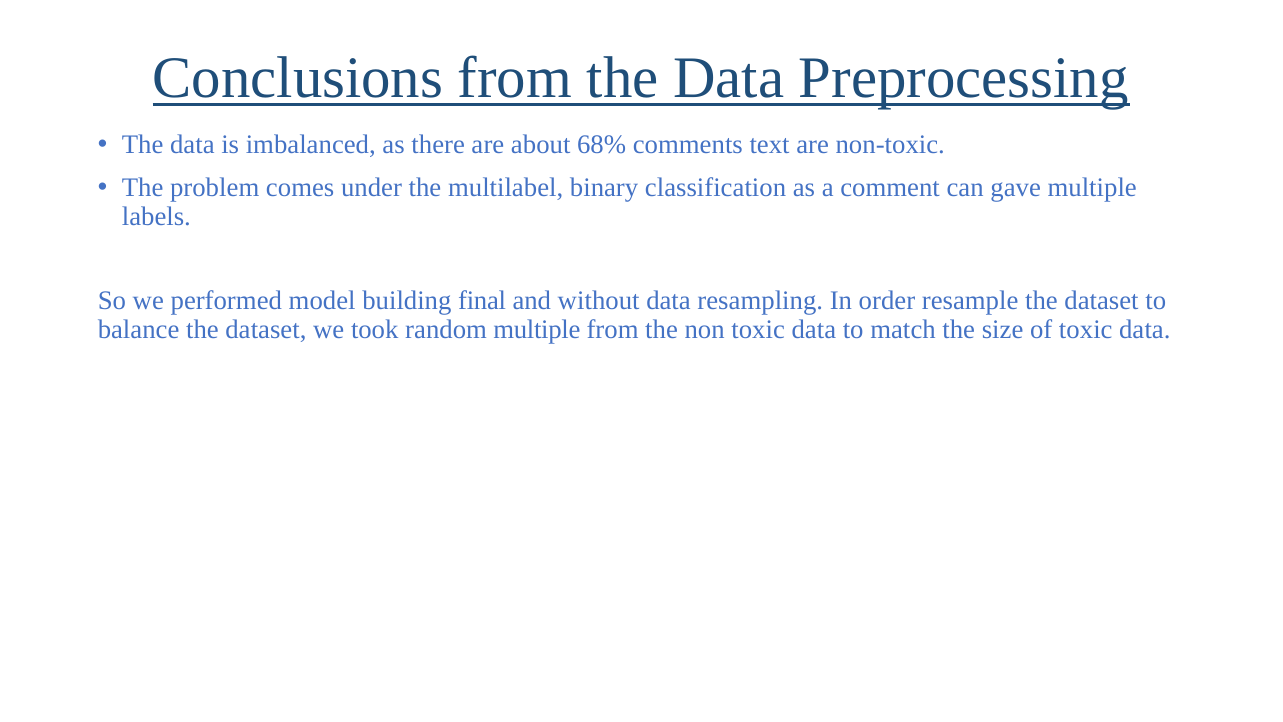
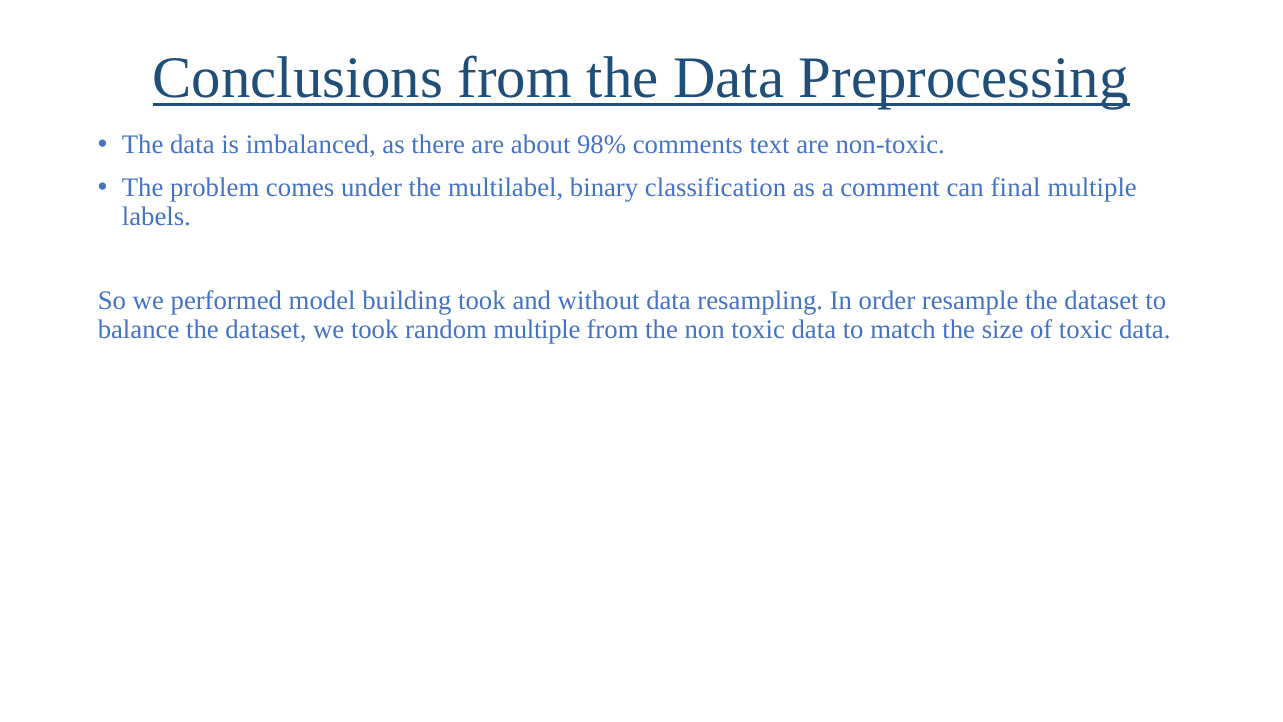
68%: 68% -> 98%
gave: gave -> final
building final: final -> took
